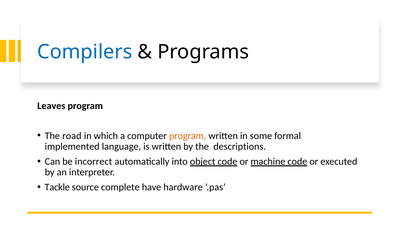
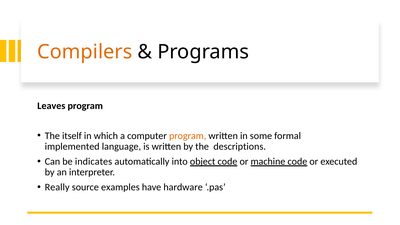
Compilers colour: blue -> orange
road: road -> itself
incorrect: incorrect -> indicates
Tackle: Tackle -> Really
complete: complete -> examples
